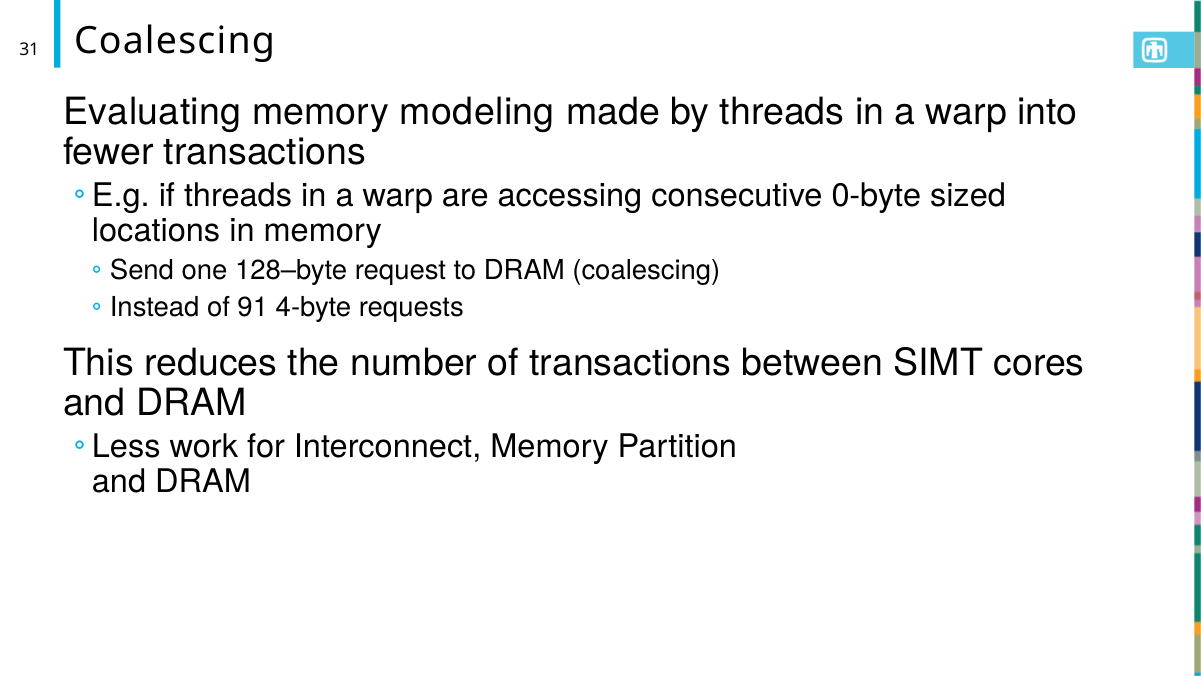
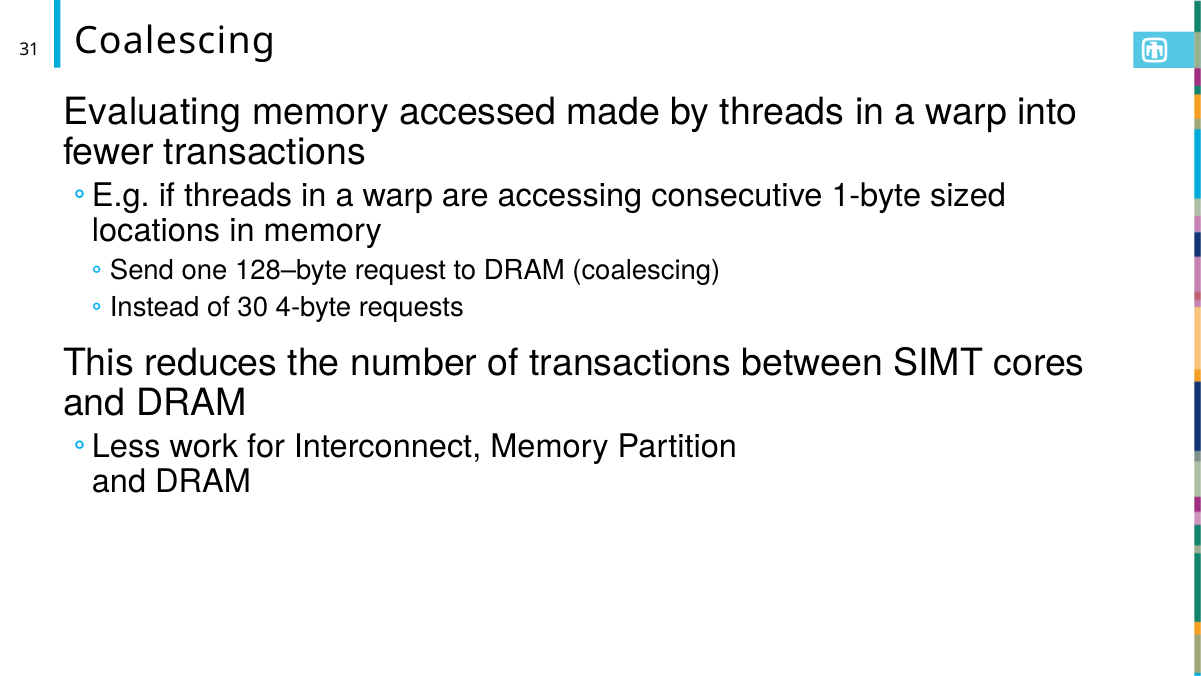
modeling: modeling -> accessed
0-byte: 0-byte -> 1-byte
91: 91 -> 30
